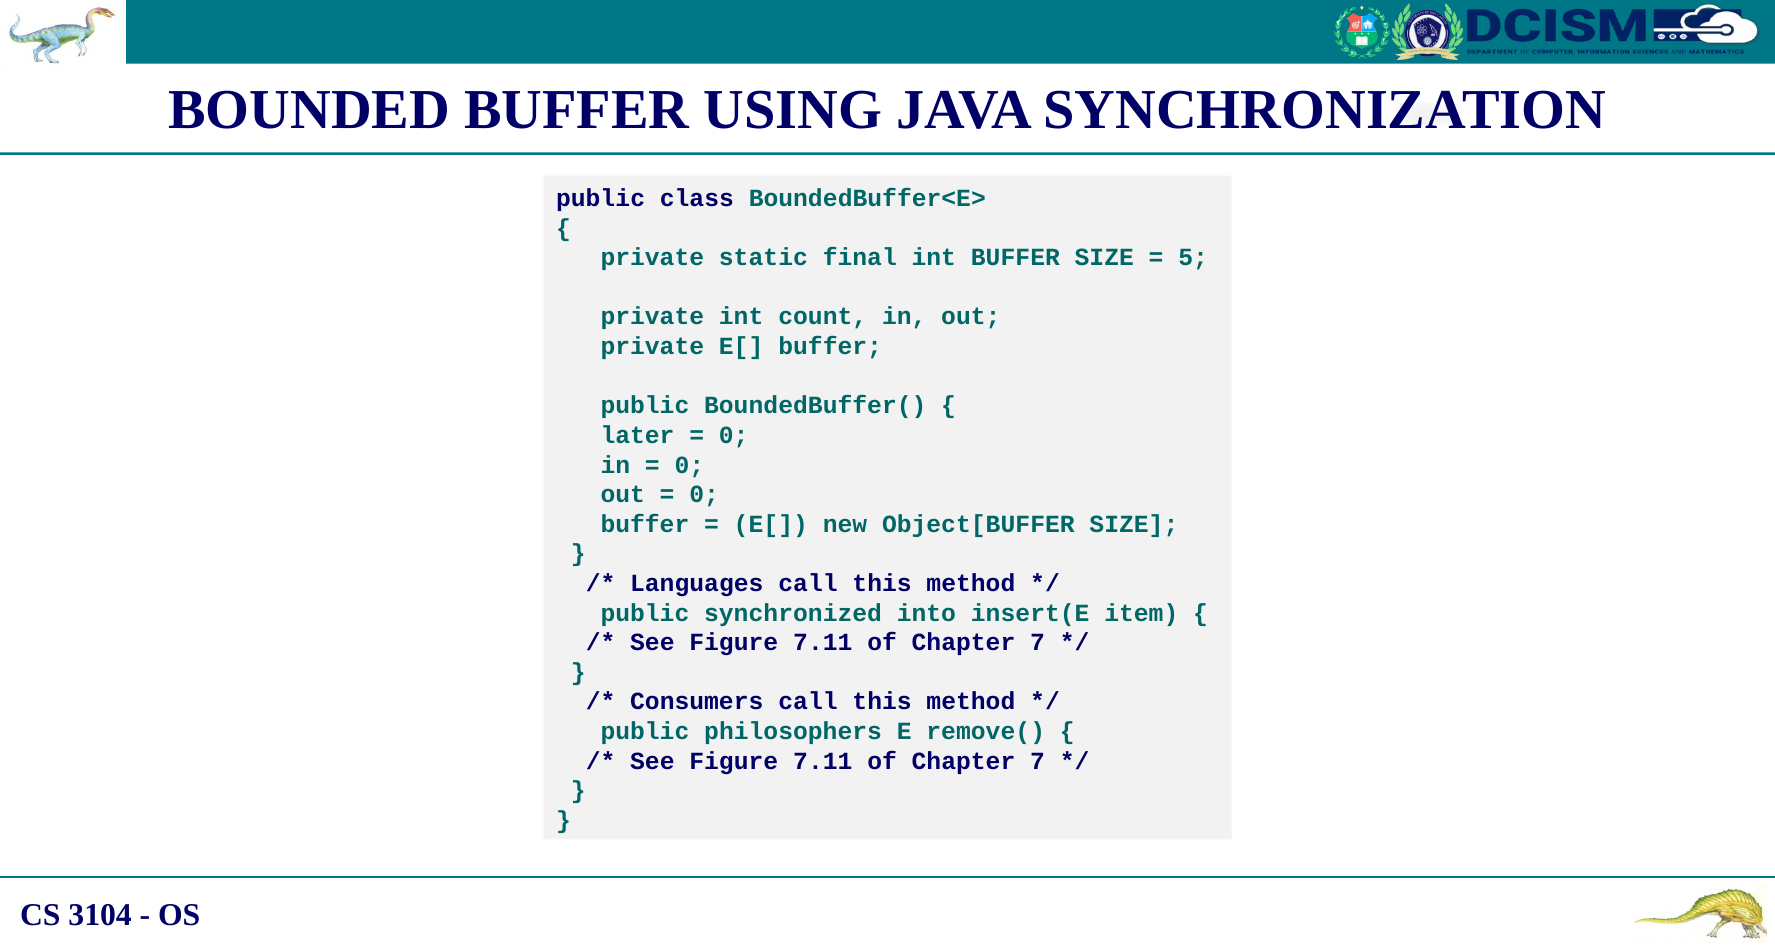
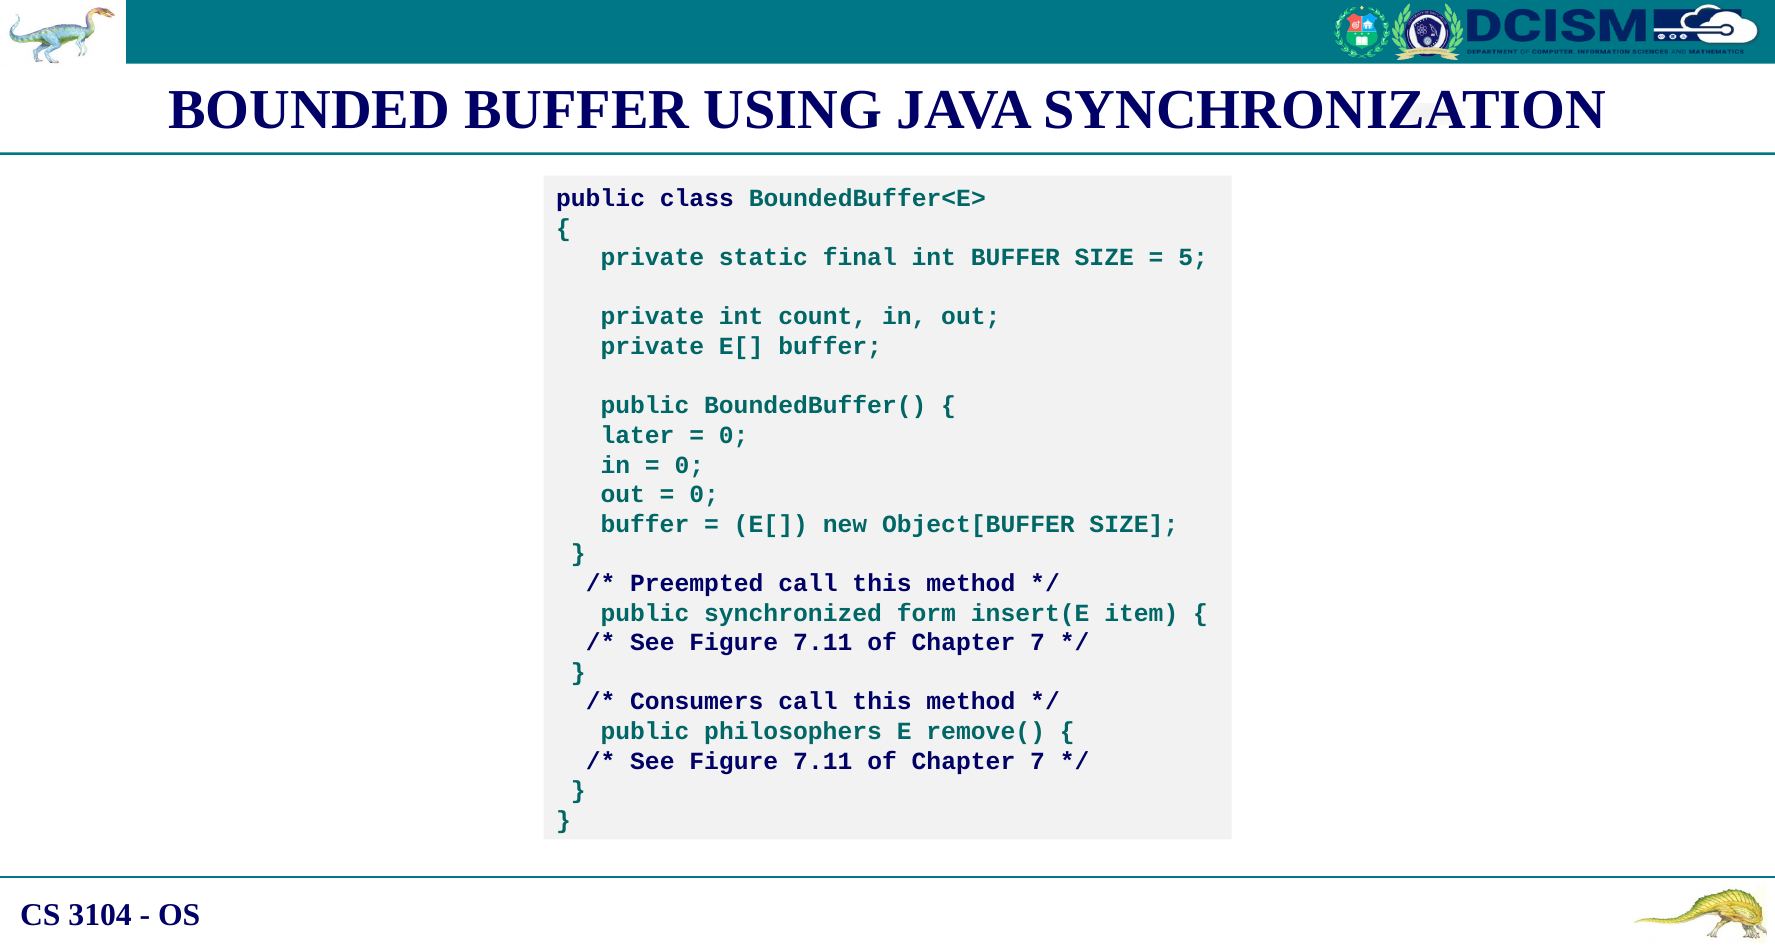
Languages: Languages -> Preempted
into: into -> form
